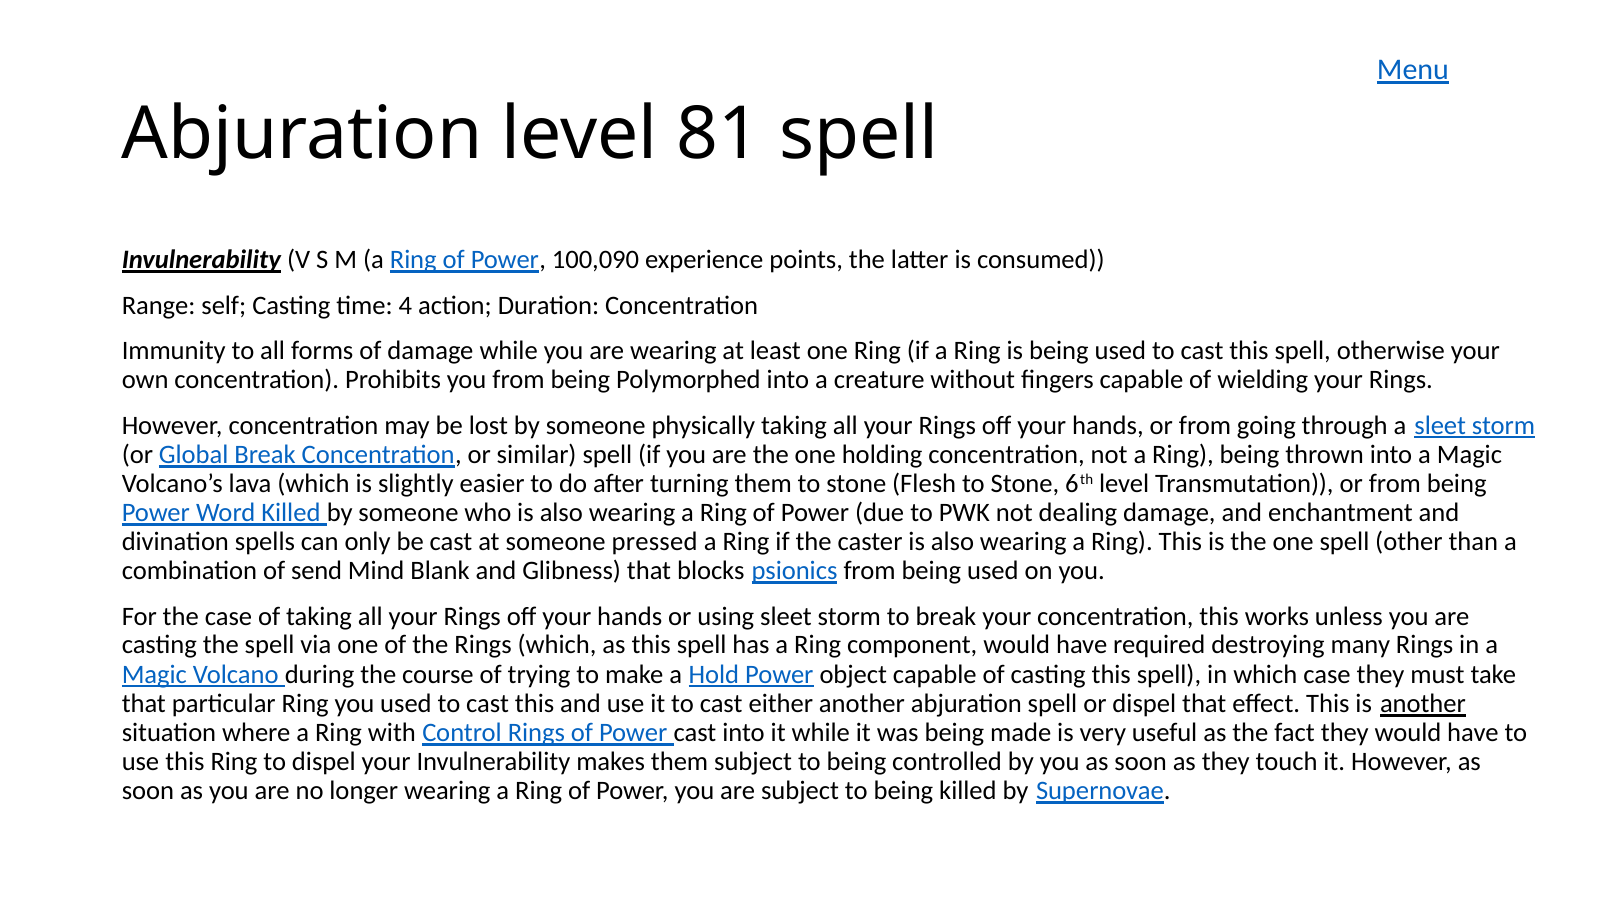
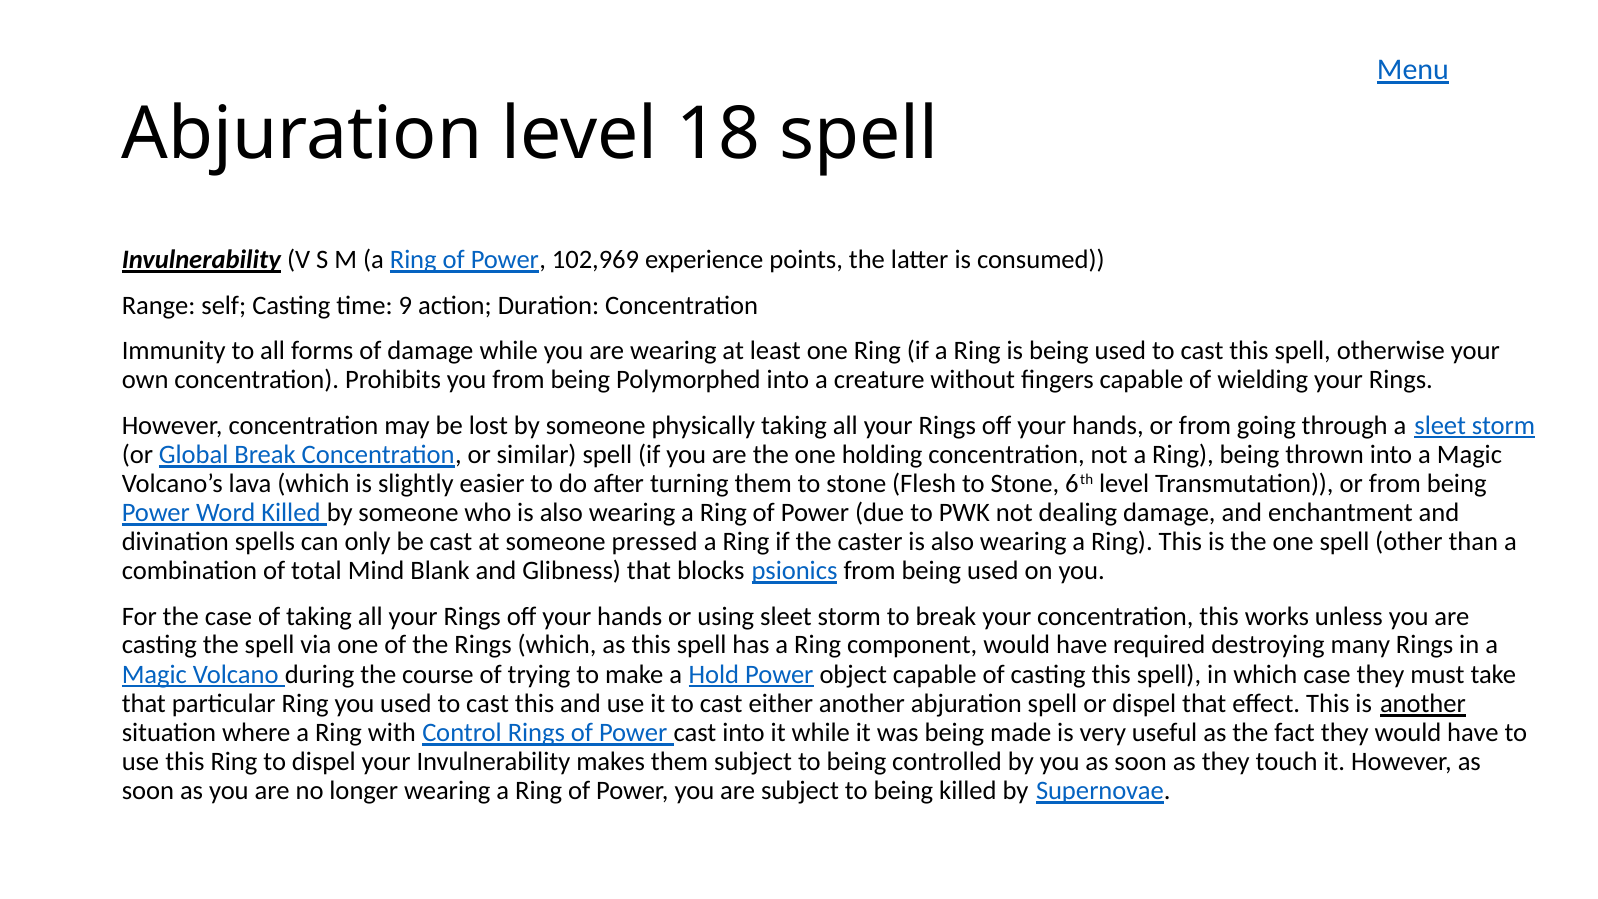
81: 81 -> 18
100,090: 100,090 -> 102,969
4: 4 -> 9
send: send -> total
